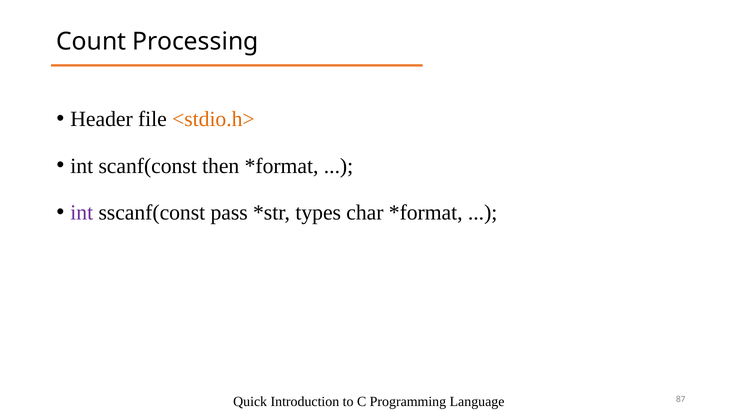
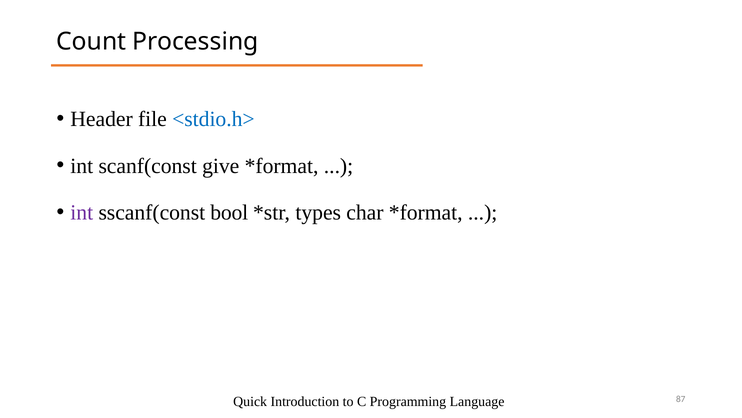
<stdio.h> colour: orange -> blue
then: then -> give
pass: pass -> bool
